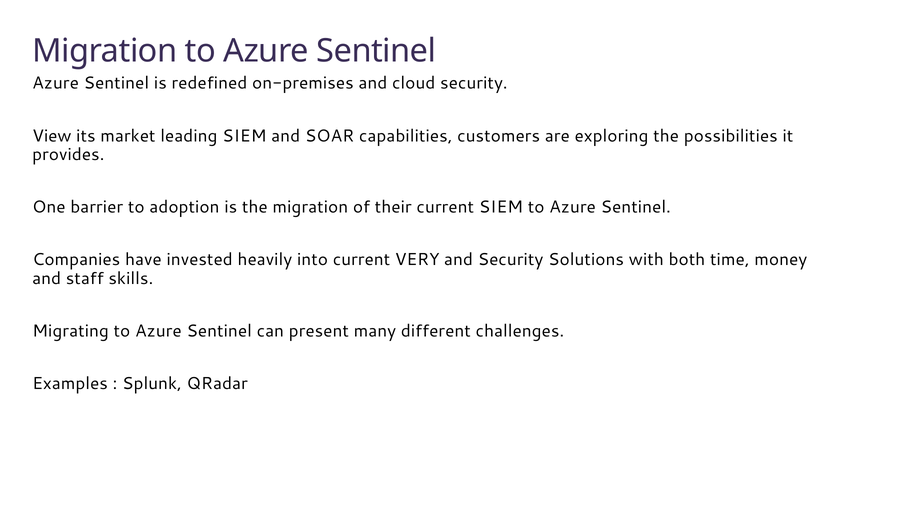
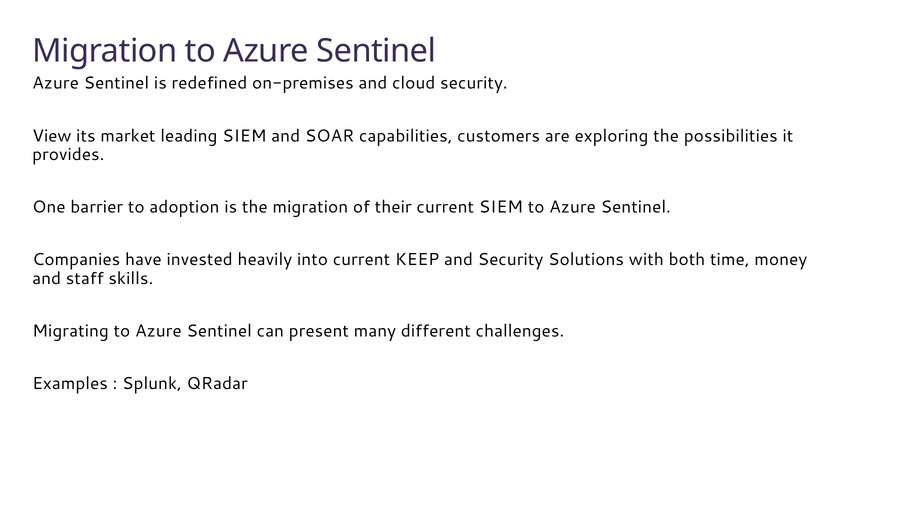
VERY: VERY -> KEEP
